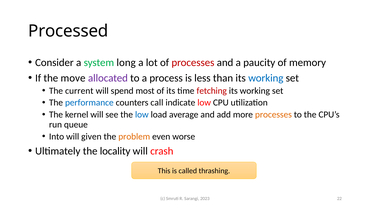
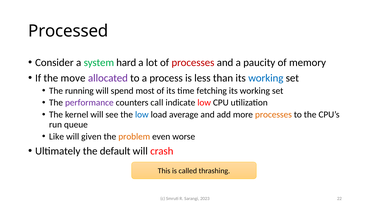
long: long -> hard
current: current -> running
fetching colour: red -> black
performance colour: blue -> purple
Into: Into -> Like
locality: locality -> default
